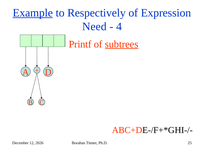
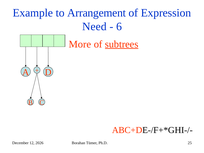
Example underline: present -> none
Respectively: Respectively -> Arrangement
4: 4 -> 6
Printf: Printf -> More
